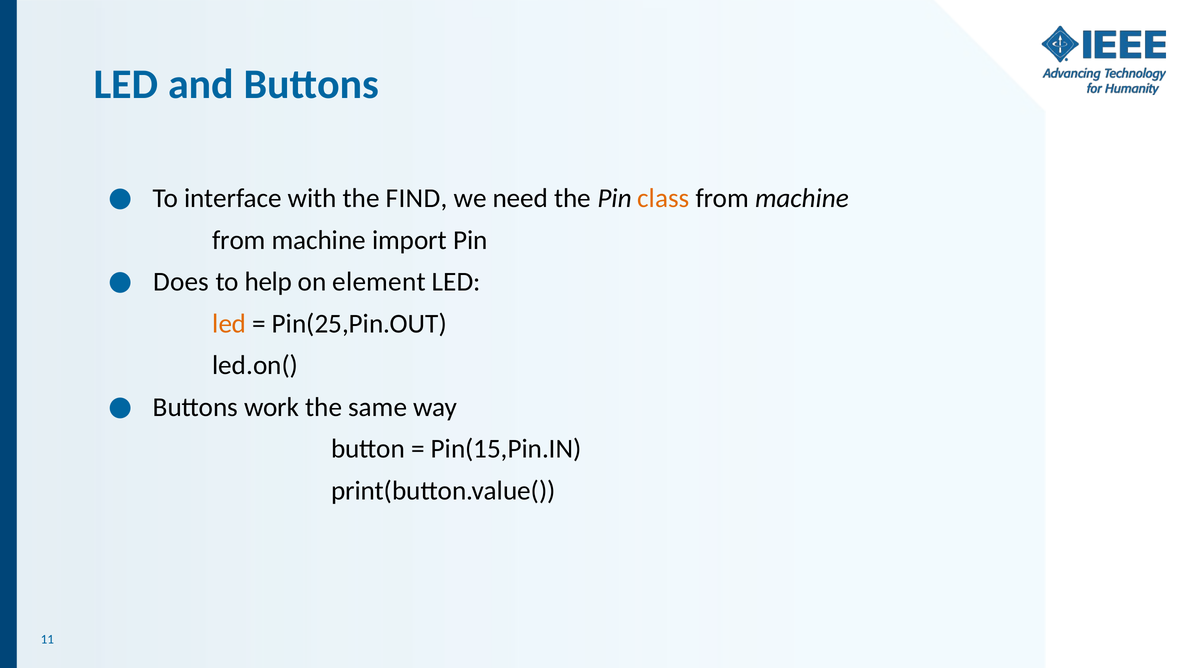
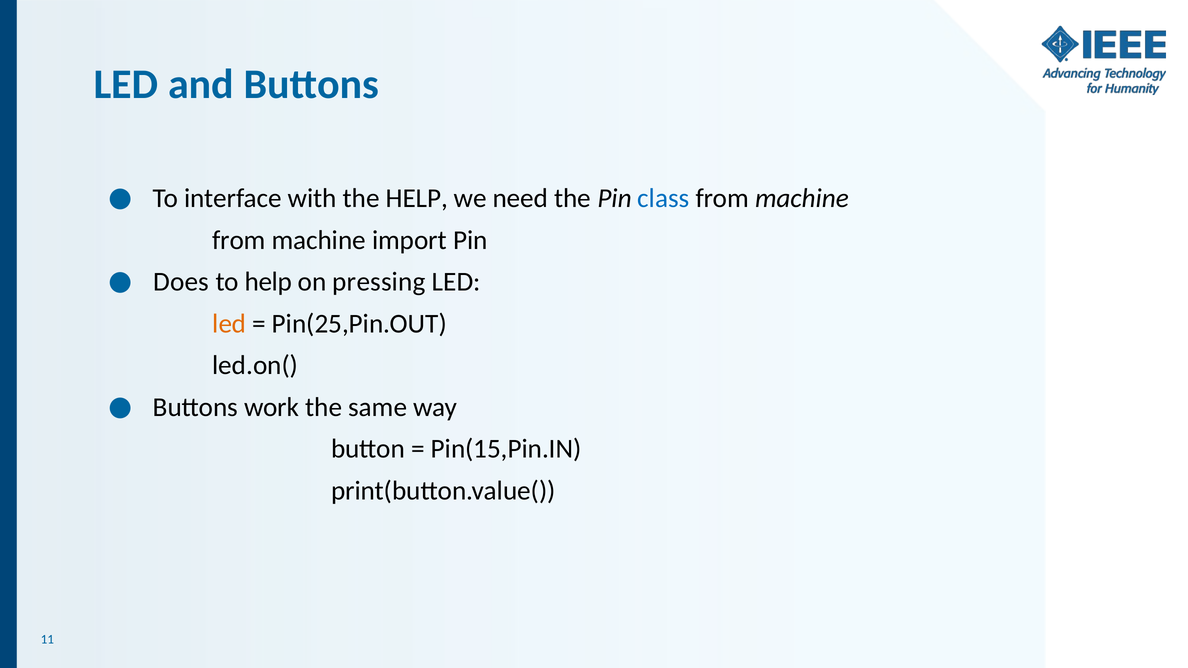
the FIND: FIND -> HELP
class colour: orange -> blue
element: element -> pressing
